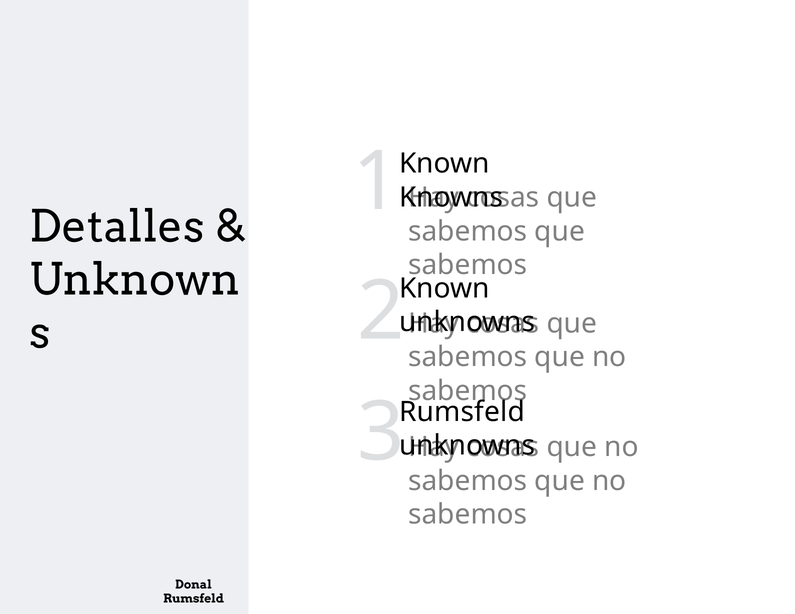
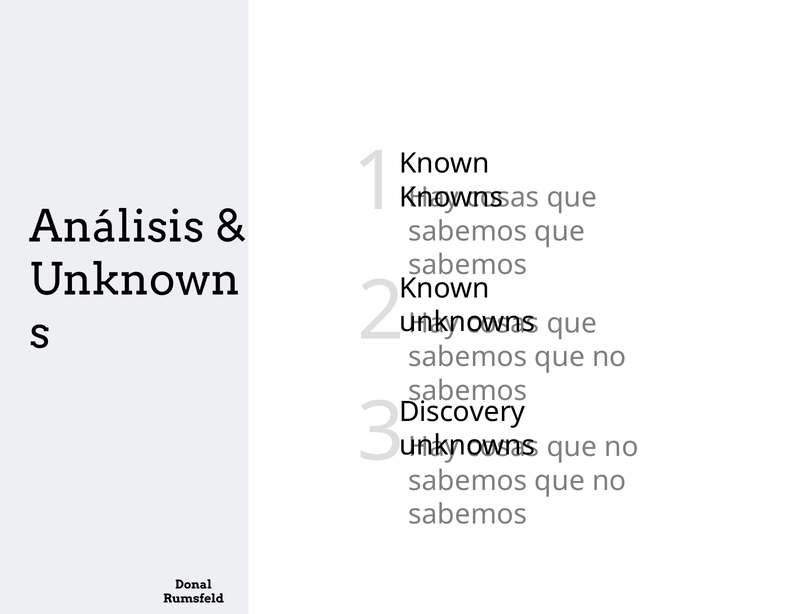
Detalles: Detalles -> Análisis
Rumsfeld at (462, 412): Rumsfeld -> Discovery
